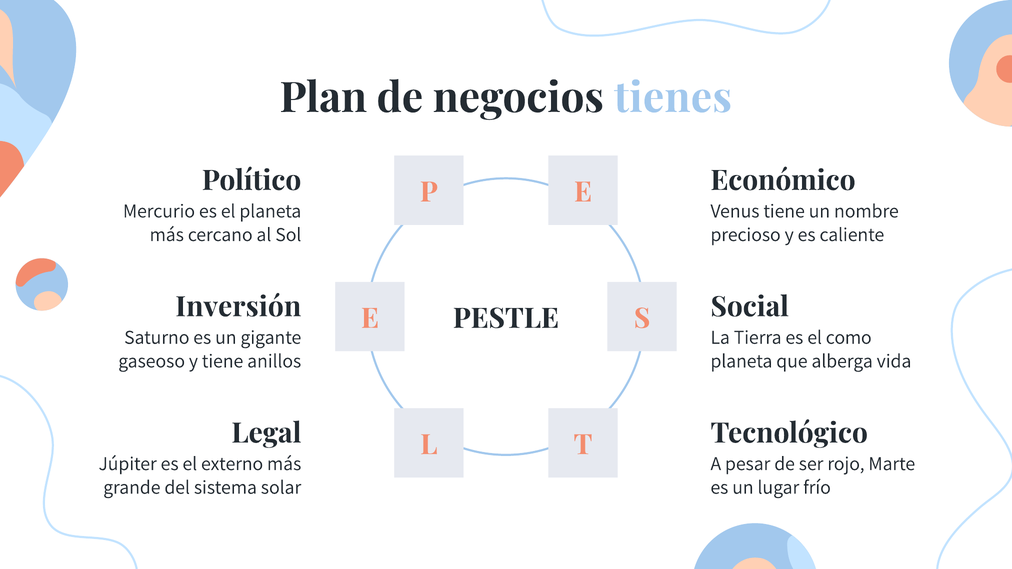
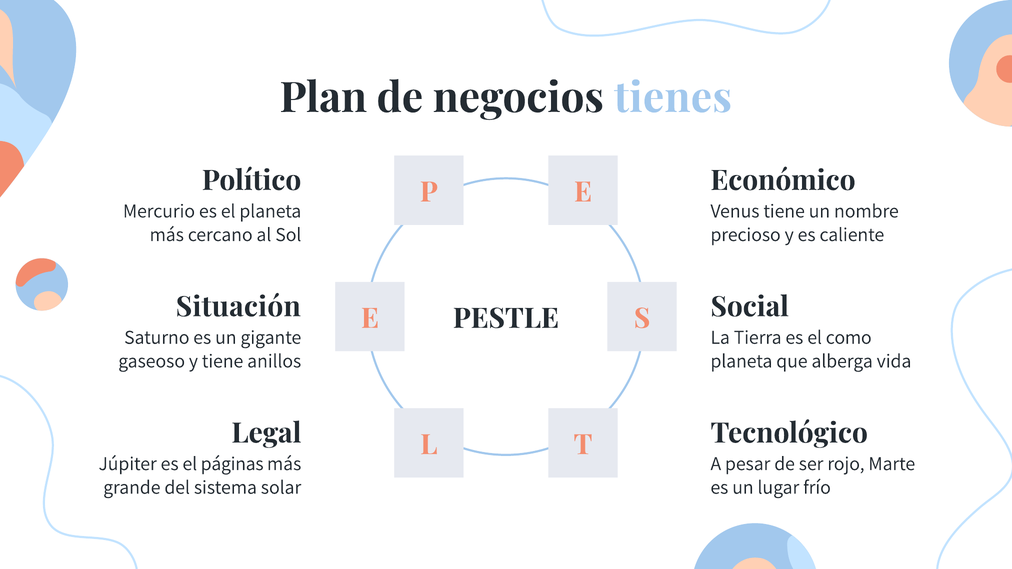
Inversión: Inversión -> Situación
externo: externo -> páginas
